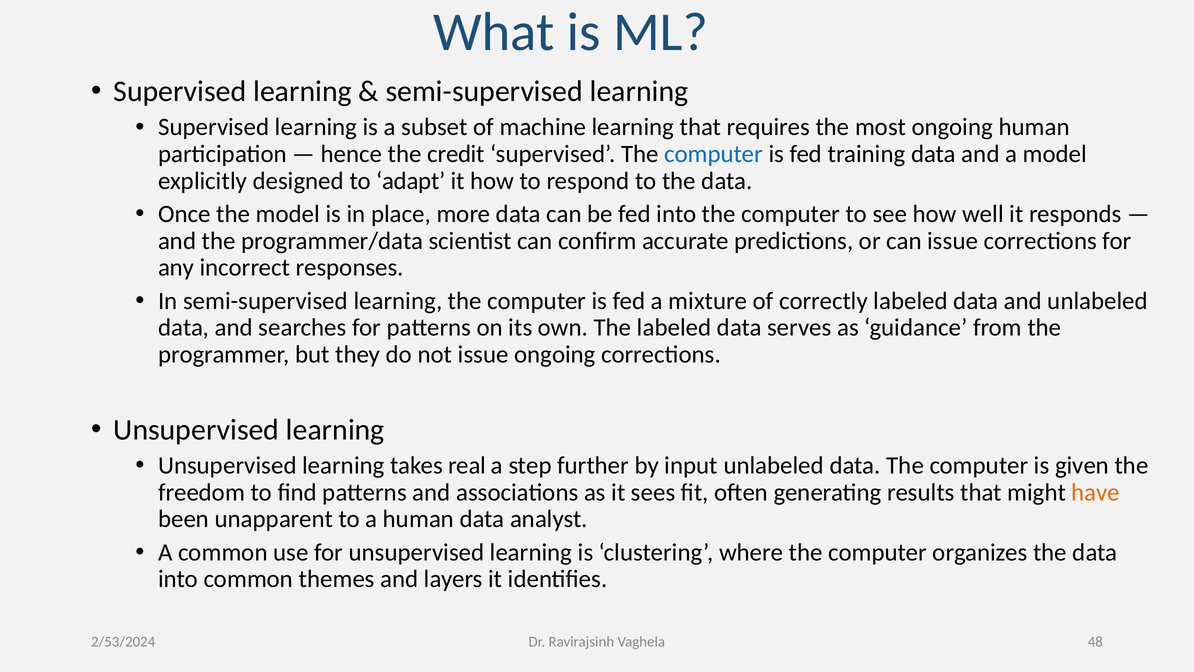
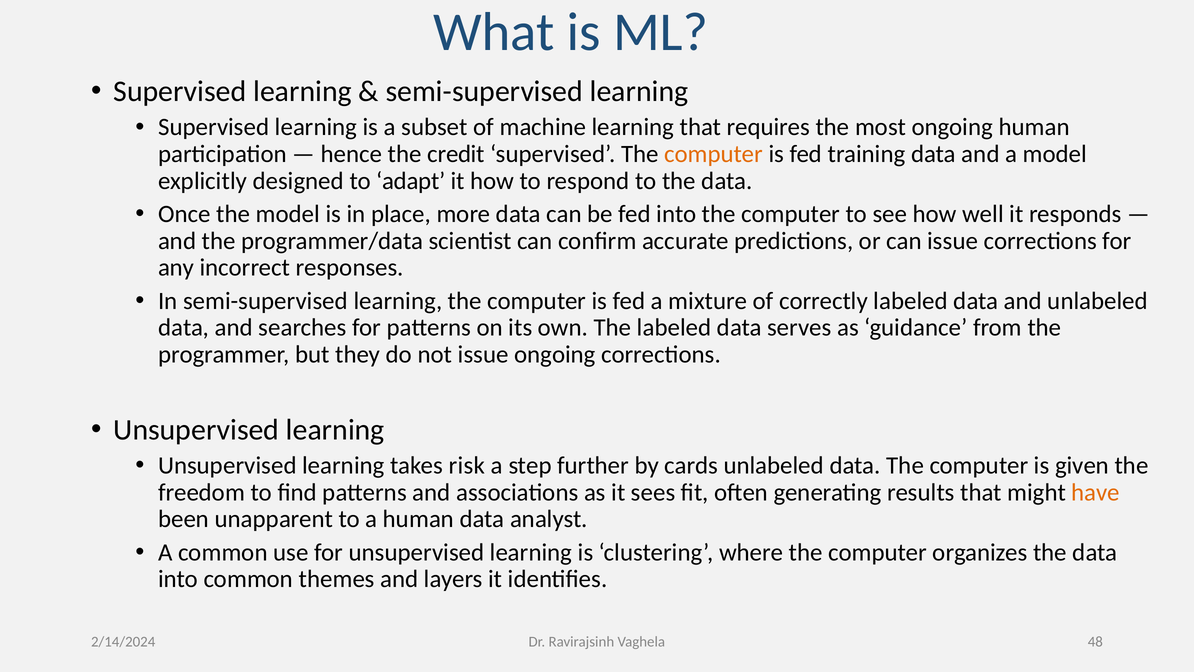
computer at (714, 154) colour: blue -> orange
real: real -> risk
input: input -> cards
2/53/2024: 2/53/2024 -> 2/14/2024
